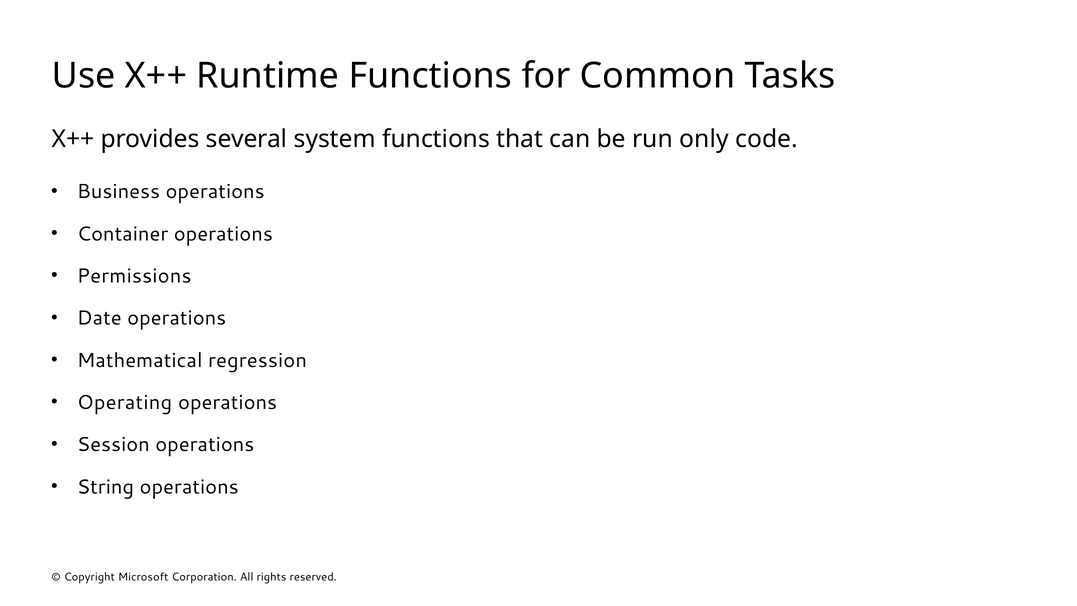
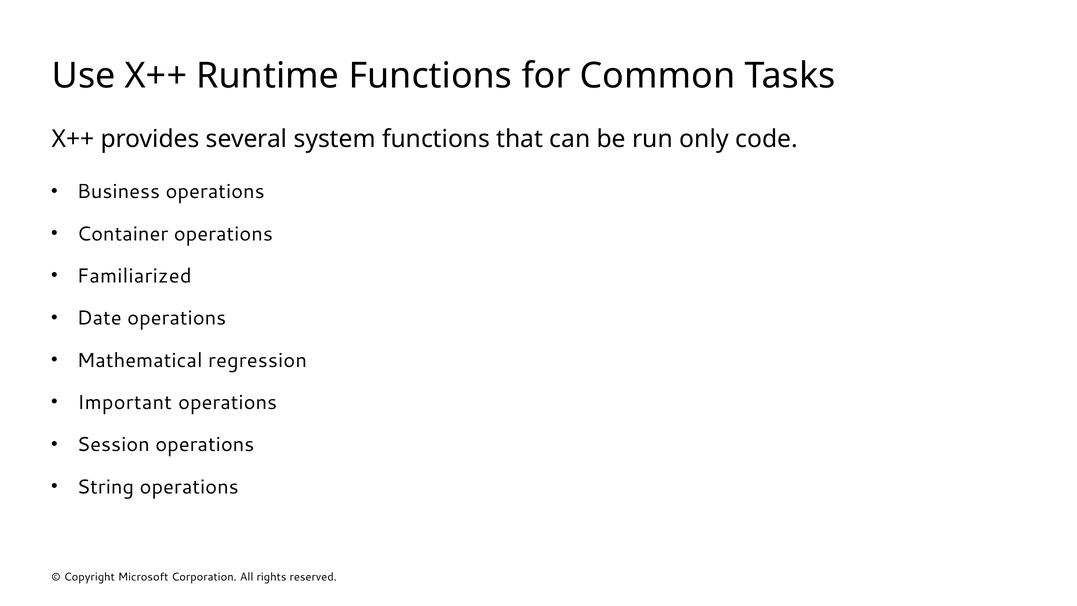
Permissions: Permissions -> Familiarized
Operating: Operating -> Important
